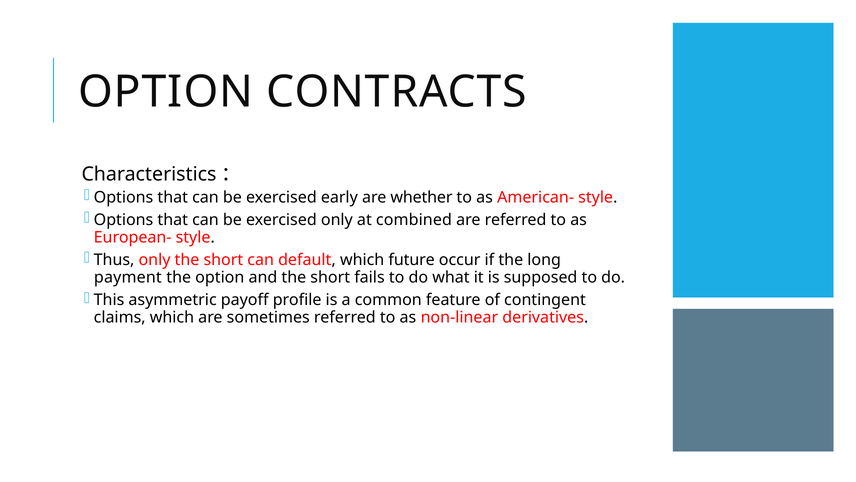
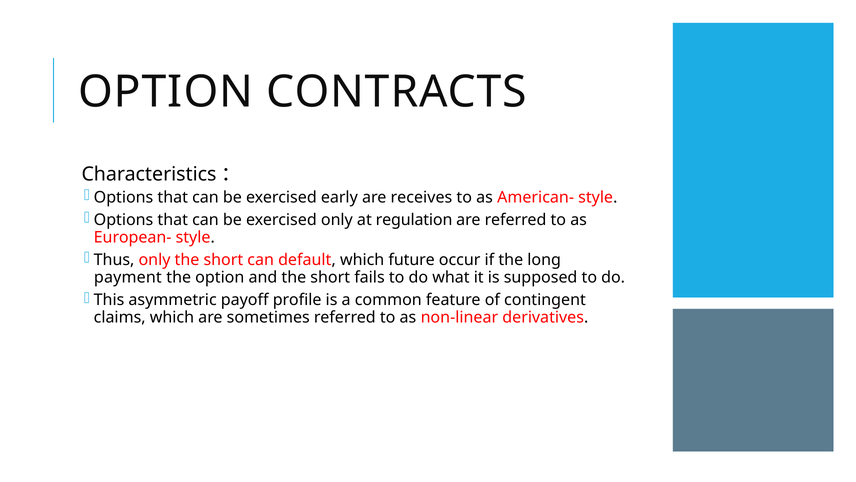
whether: whether -> receives
combined: combined -> regulation
